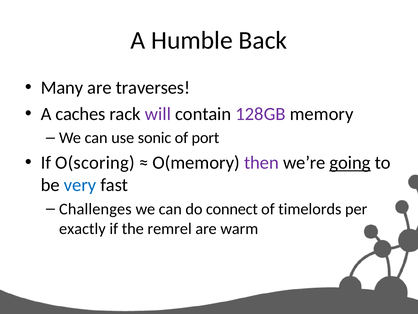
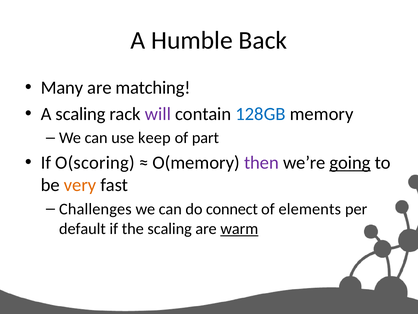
traverses: traverses -> matching
A caches: caches -> scaling
128GB colour: purple -> blue
sonic: sonic -> keep
port: port -> part
very colour: blue -> orange
timelords: timelords -> elements
exactly: exactly -> default
the remrel: remrel -> scaling
warm underline: none -> present
